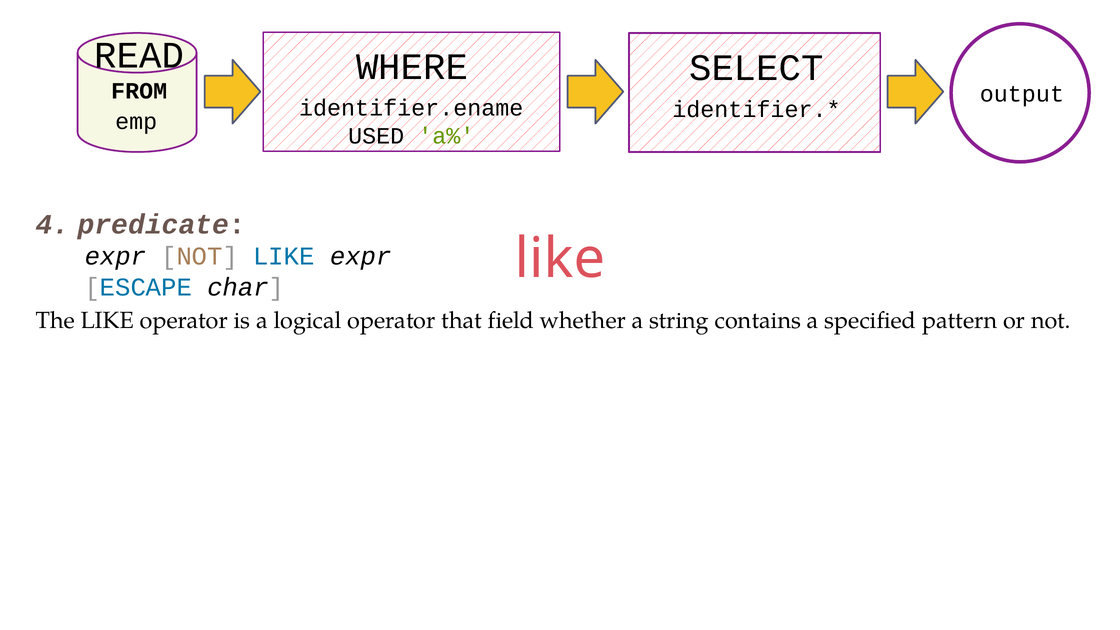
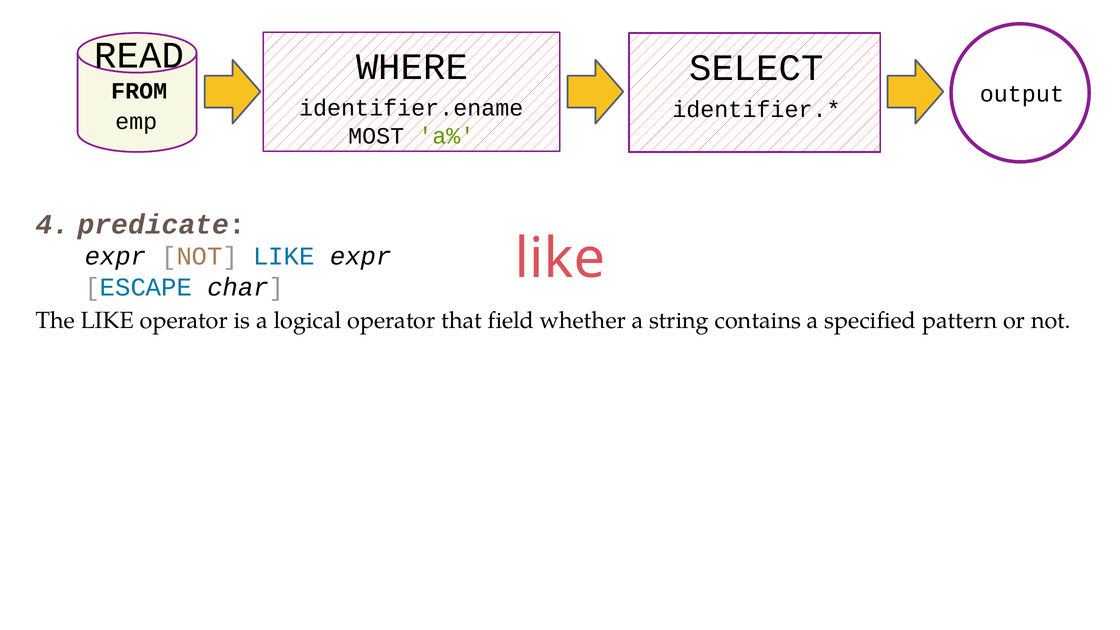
USED: USED -> MOST
